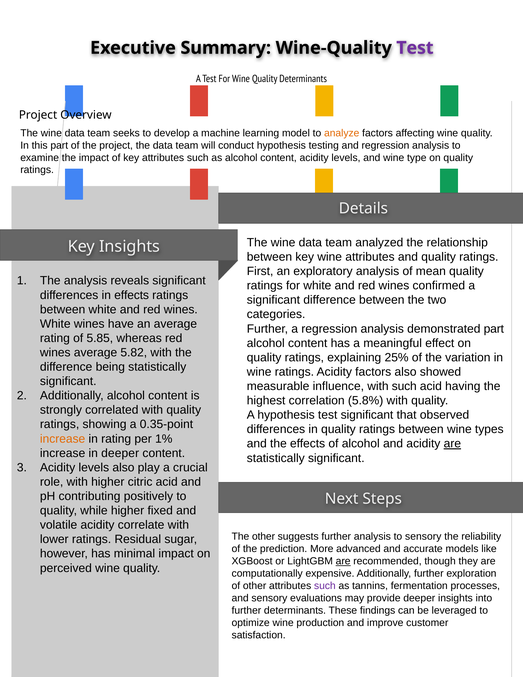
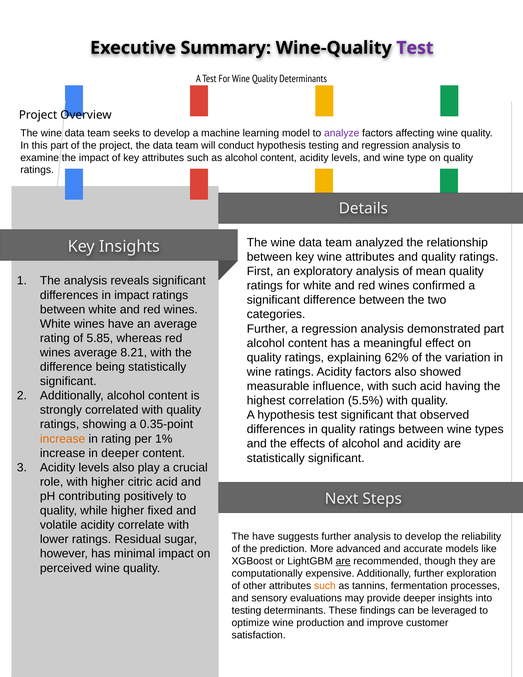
analyze colour: orange -> purple
in effects: effects -> impact
5.82: 5.82 -> 8.21
25%: 25% -> 62%
5.8%: 5.8% -> 5.5%
are at (452, 444) underline: present -> none
The other: other -> have
analysis to sensory: sensory -> develop
such at (325, 586) colour: purple -> orange
further at (246, 610): further -> testing
